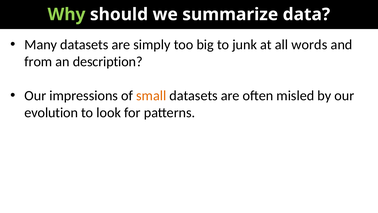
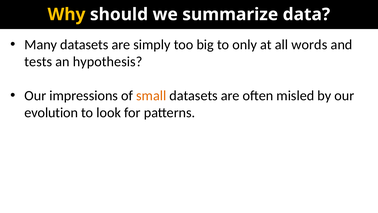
Why colour: light green -> yellow
junk: junk -> only
from: from -> tests
description: description -> hypothesis
